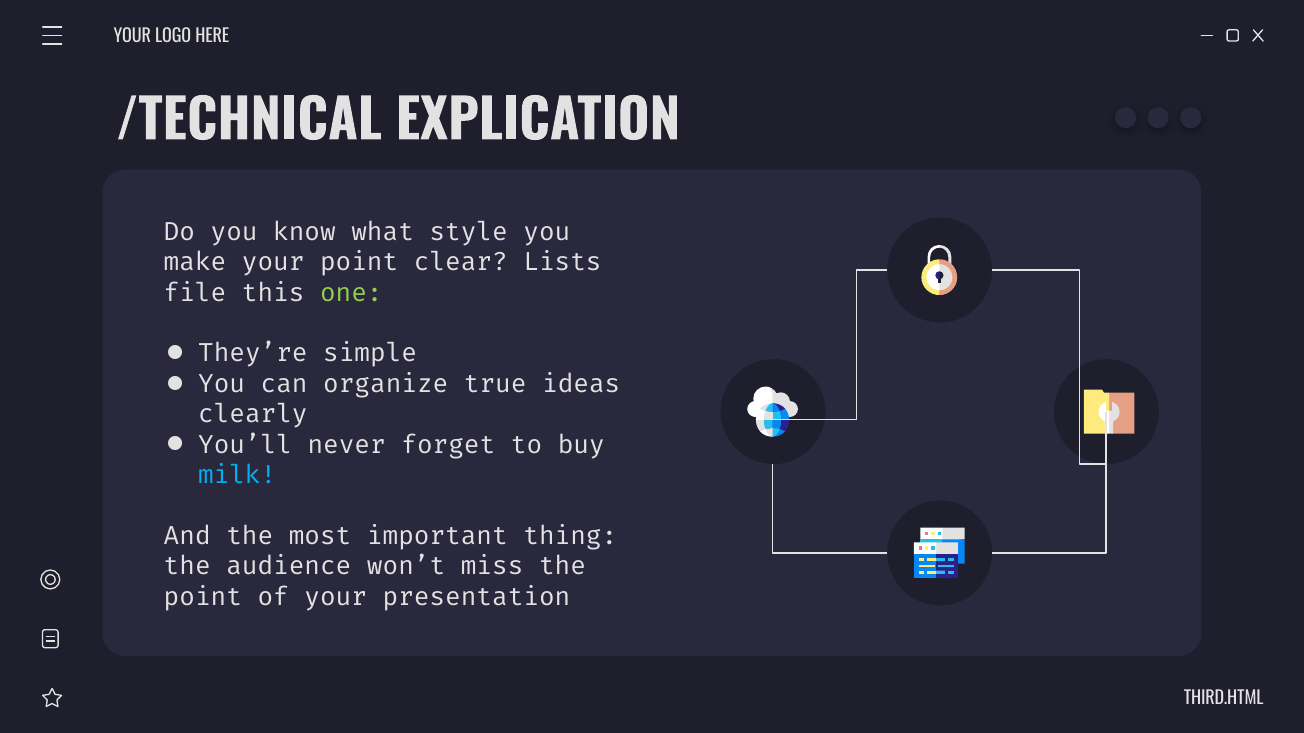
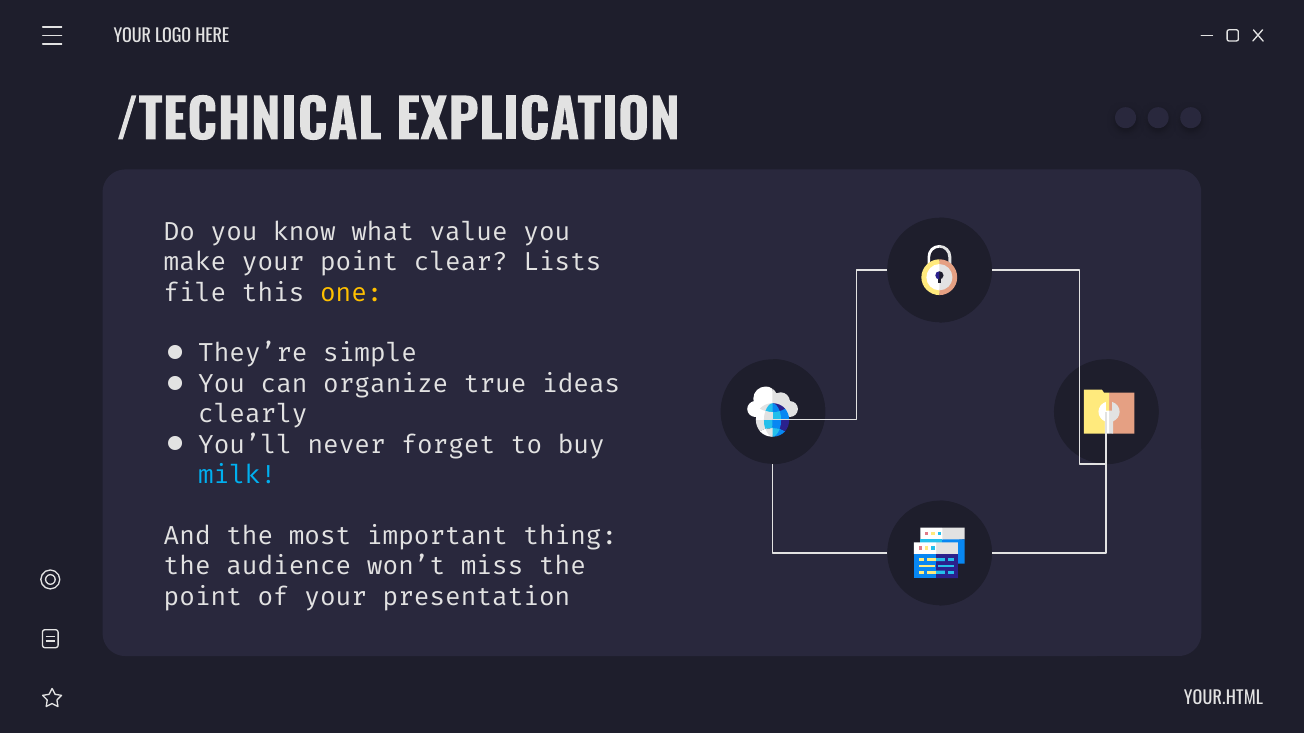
style: style -> value
one colour: light green -> yellow
THIRD.HTML: THIRD.HTML -> YOUR.HTML
